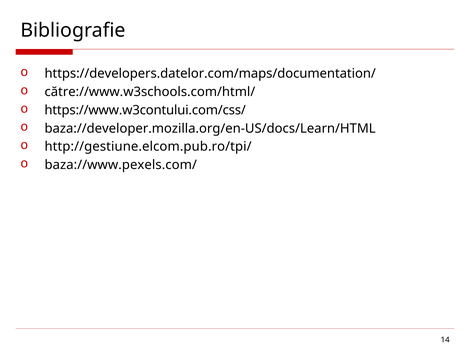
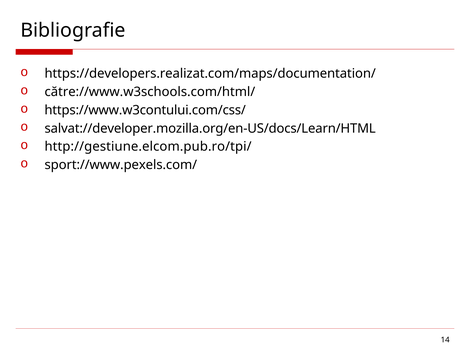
https://developers.datelor.com/maps/documentation/: https://developers.datelor.com/maps/documentation/ -> https://developers.realizat.com/maps/documentation/
baza://developer.mozilla.org/en-US/docs/Learn/HTML: baza://developer.mozilla.org/en-US/docs/Learn/HTML -> salvat://developer.mozilla.org/en-US/docs/Learn/HTML
baza://www.pexels.com/: baza://www.pexels.com/ -> sport://www.pexels.com/
